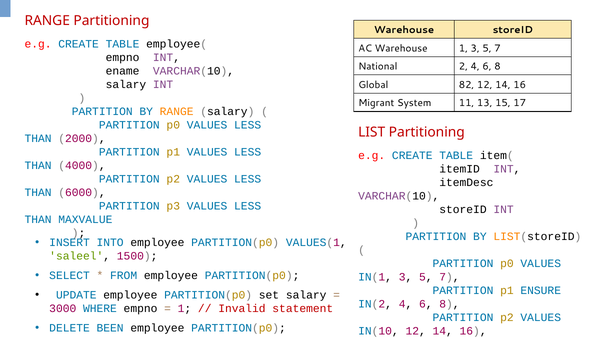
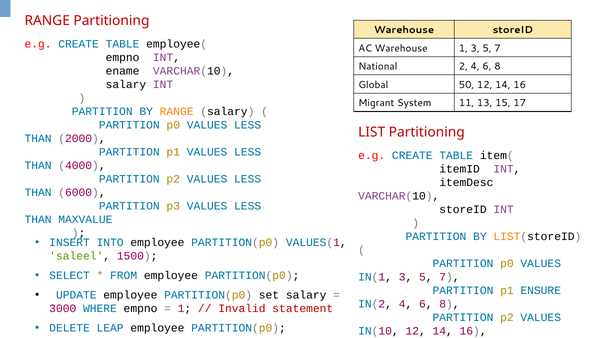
82: 82 -> 50
BEEN: BEEN -> LEAP
